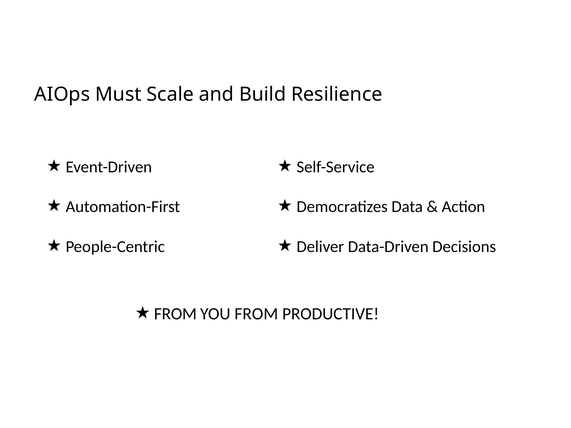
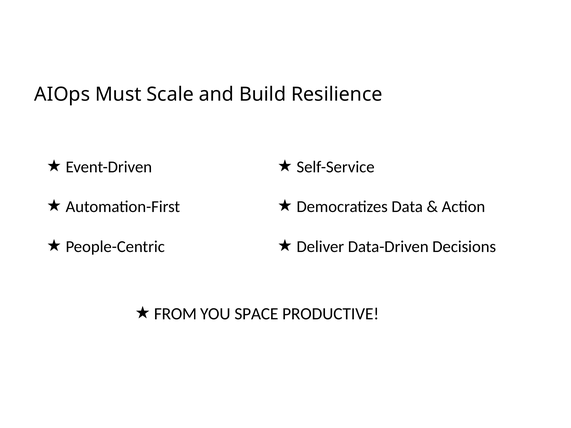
YOU FROM: FROM -> SPACE
